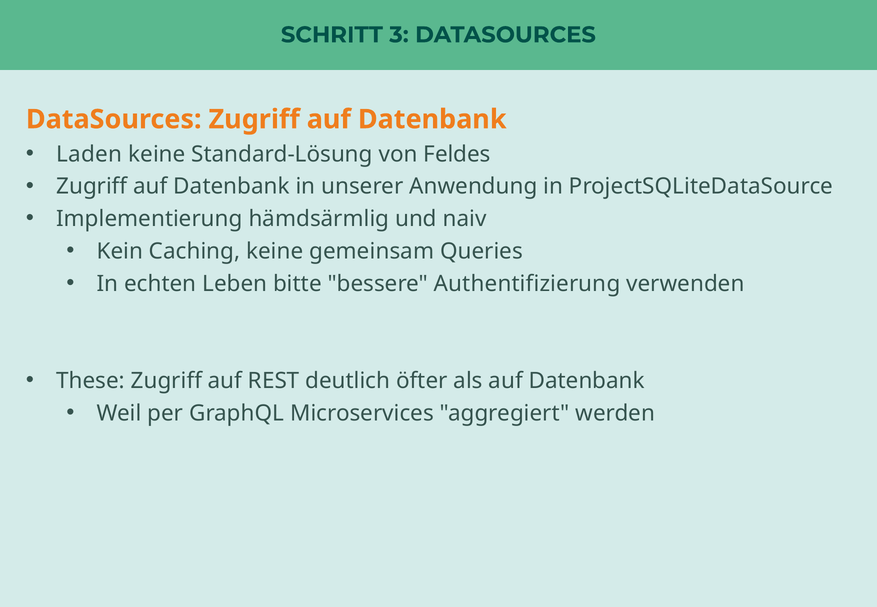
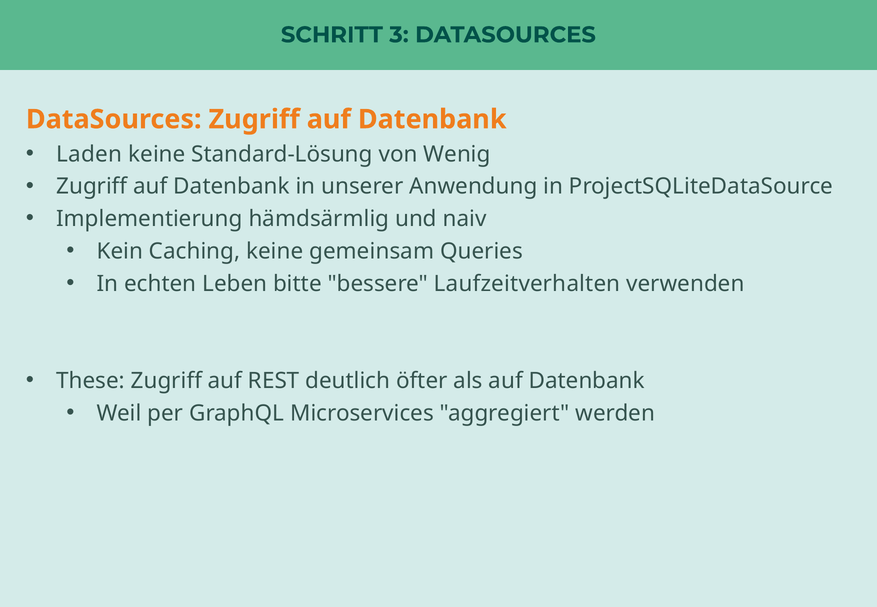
Feldes: Feldes -> Wenig
Authentifizierung: Authentifizierung -> Laufzeitverhalten
